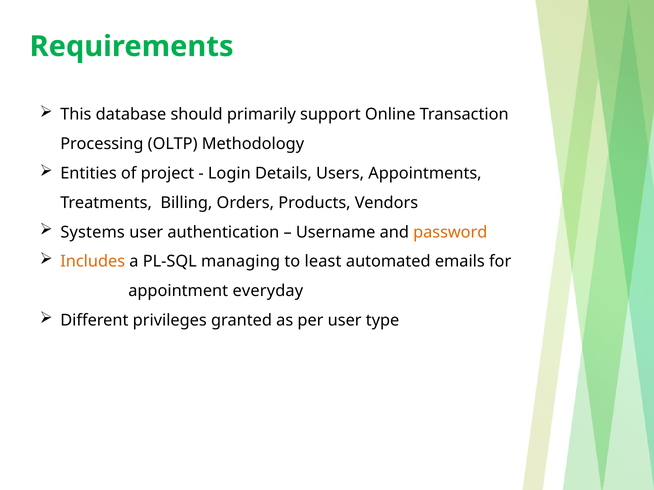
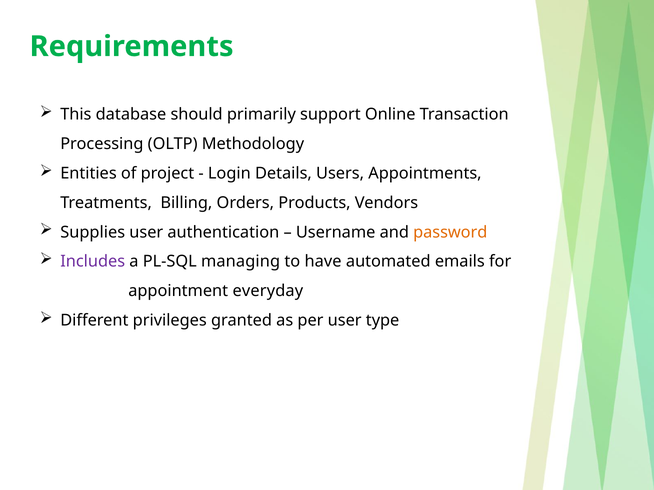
Systems: Systems -> Supplies
Includes colour: orange -> purple
least: least -> have
